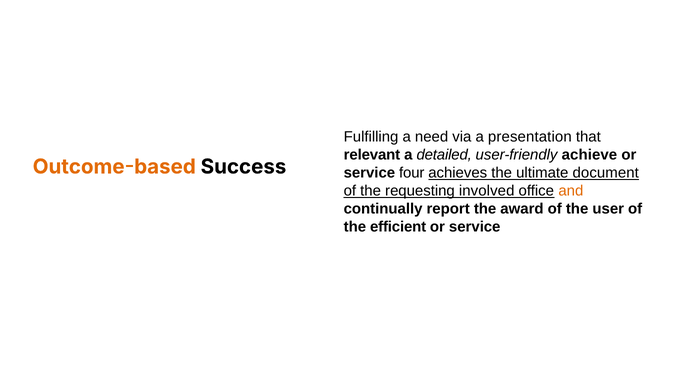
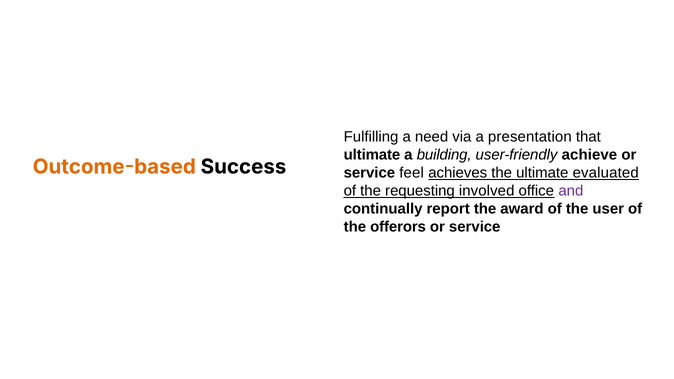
relevant at (372, 155): relevant -> ultimate
detailed: detailed -> building
four: four -> feel
document: document -> evaluated
and colour: orange -> purple
efficient: efficient -> offerors
